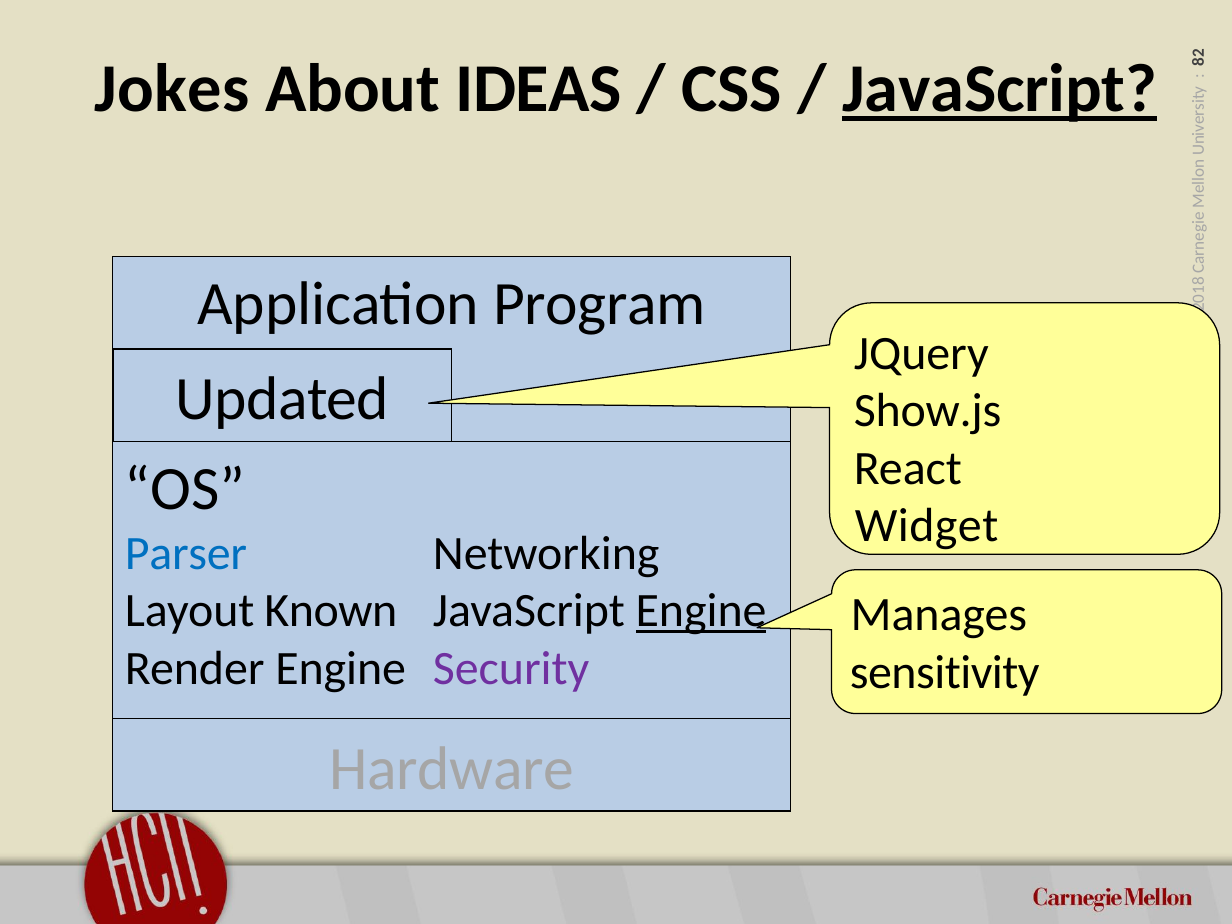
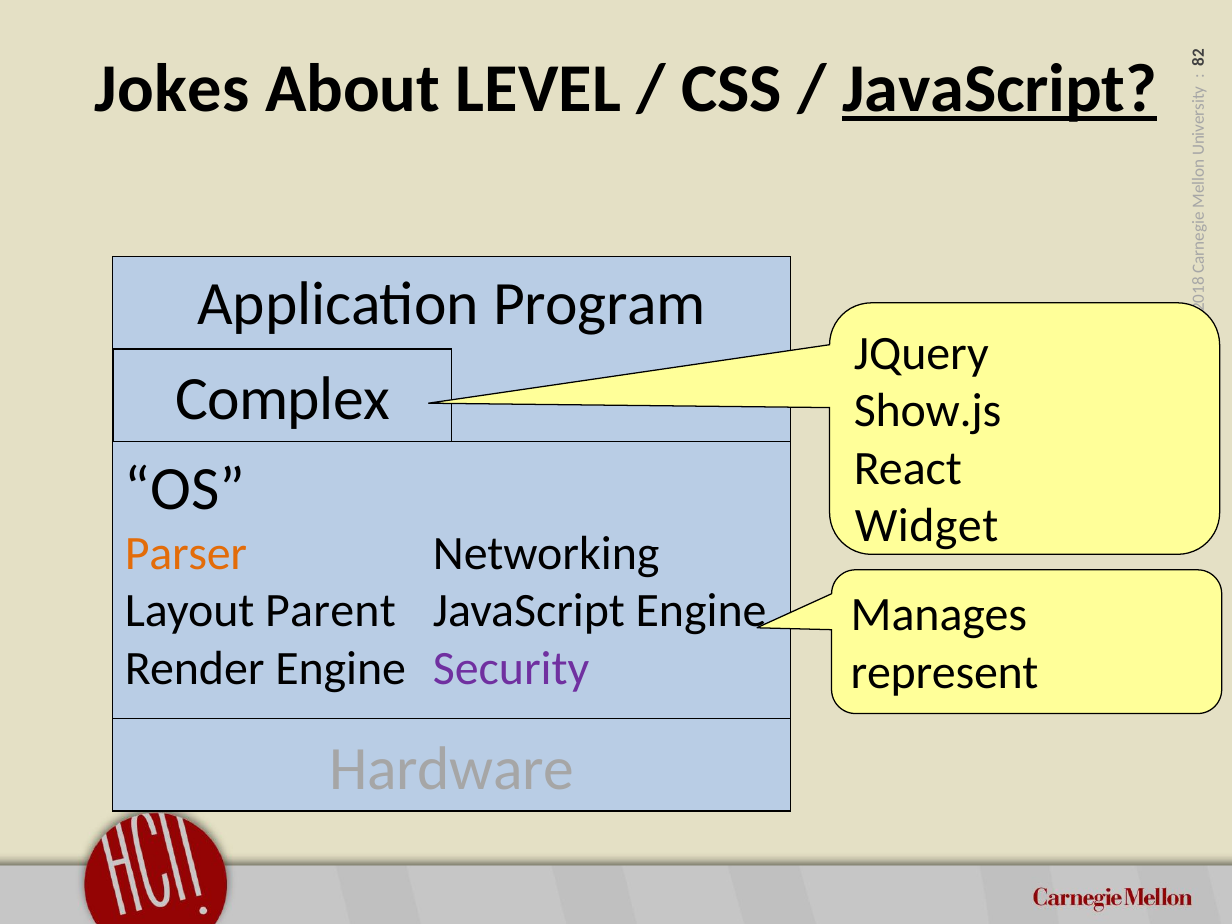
IDEAS: IDEAS -> LEVEL
Updated: Updated -> Complex
Parser colour: blue -> orange
Known: Known -> Parent
Engine at (701, 611) underline: present -> none
sensitivity: sensitivity -> represent
